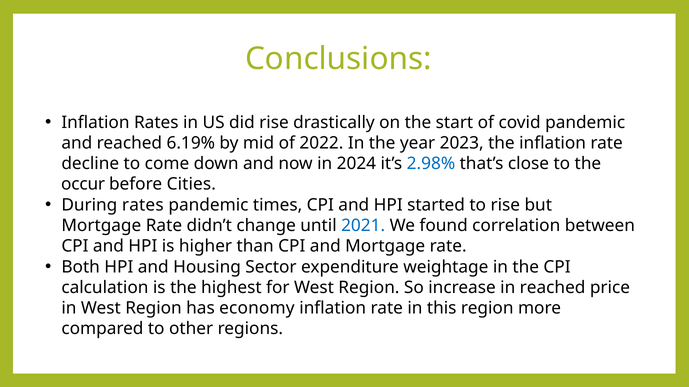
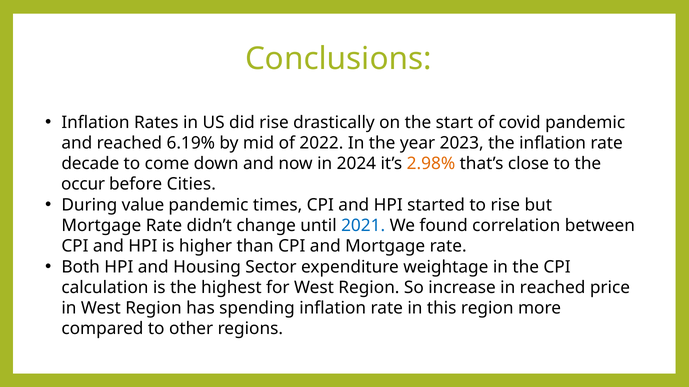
decline: decline -> decade
2.98% colour: blue -> orange
During rates: rates -> value
economy: economy -> spending
